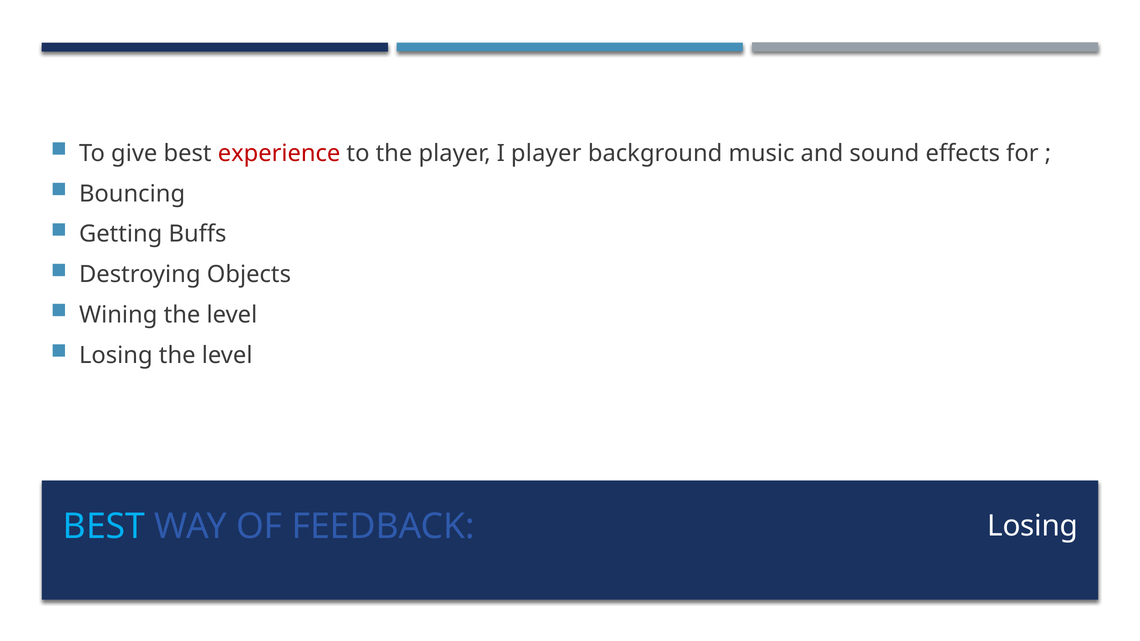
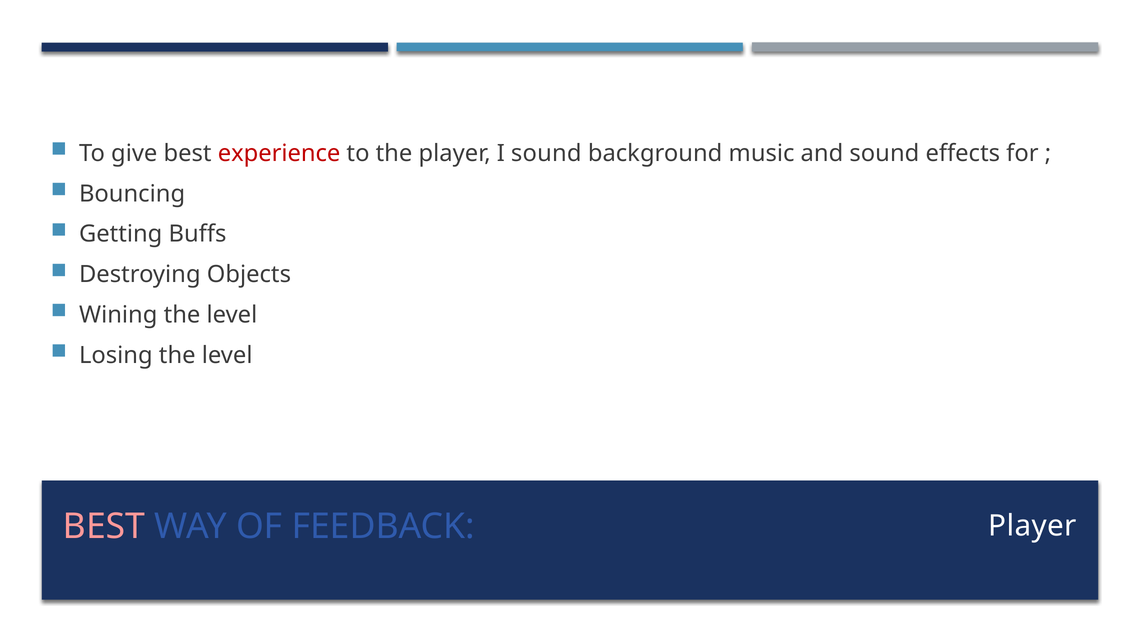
I player: player -> sound
BEST at (104, 527) colour: light blue -> pink
Losing at (1033, 526): Losing -> Player
